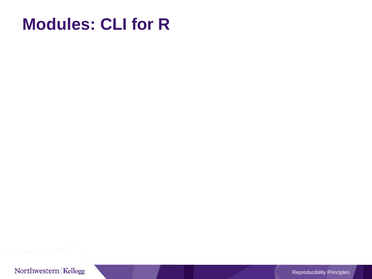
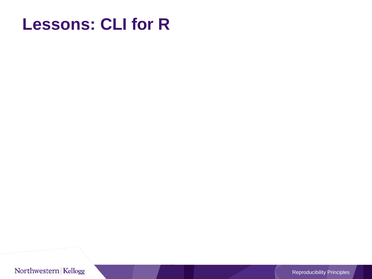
Modules: Modules -> Lessons
